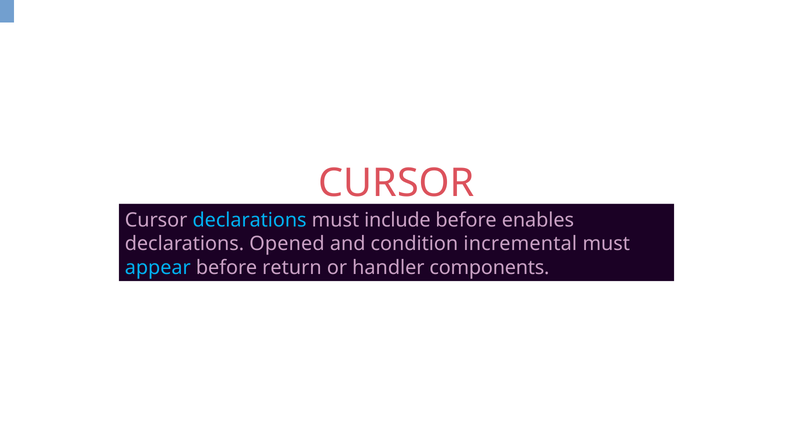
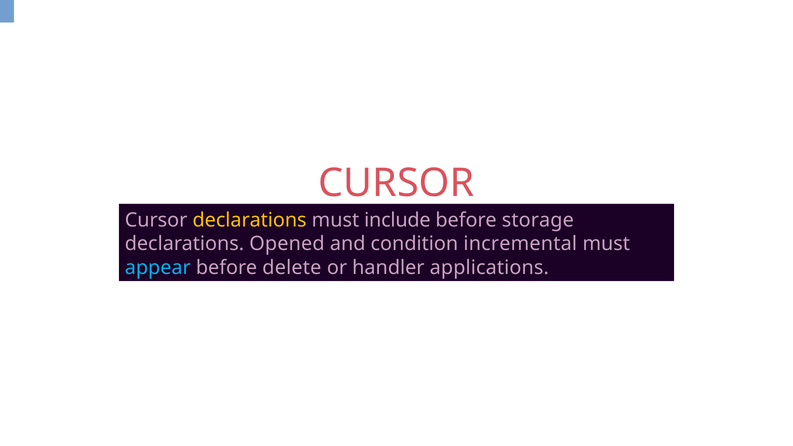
declarations at (250, 220) colour: light blue -> yellow
enables: enables -> storage
return: return -> delete
components: components -> applications
